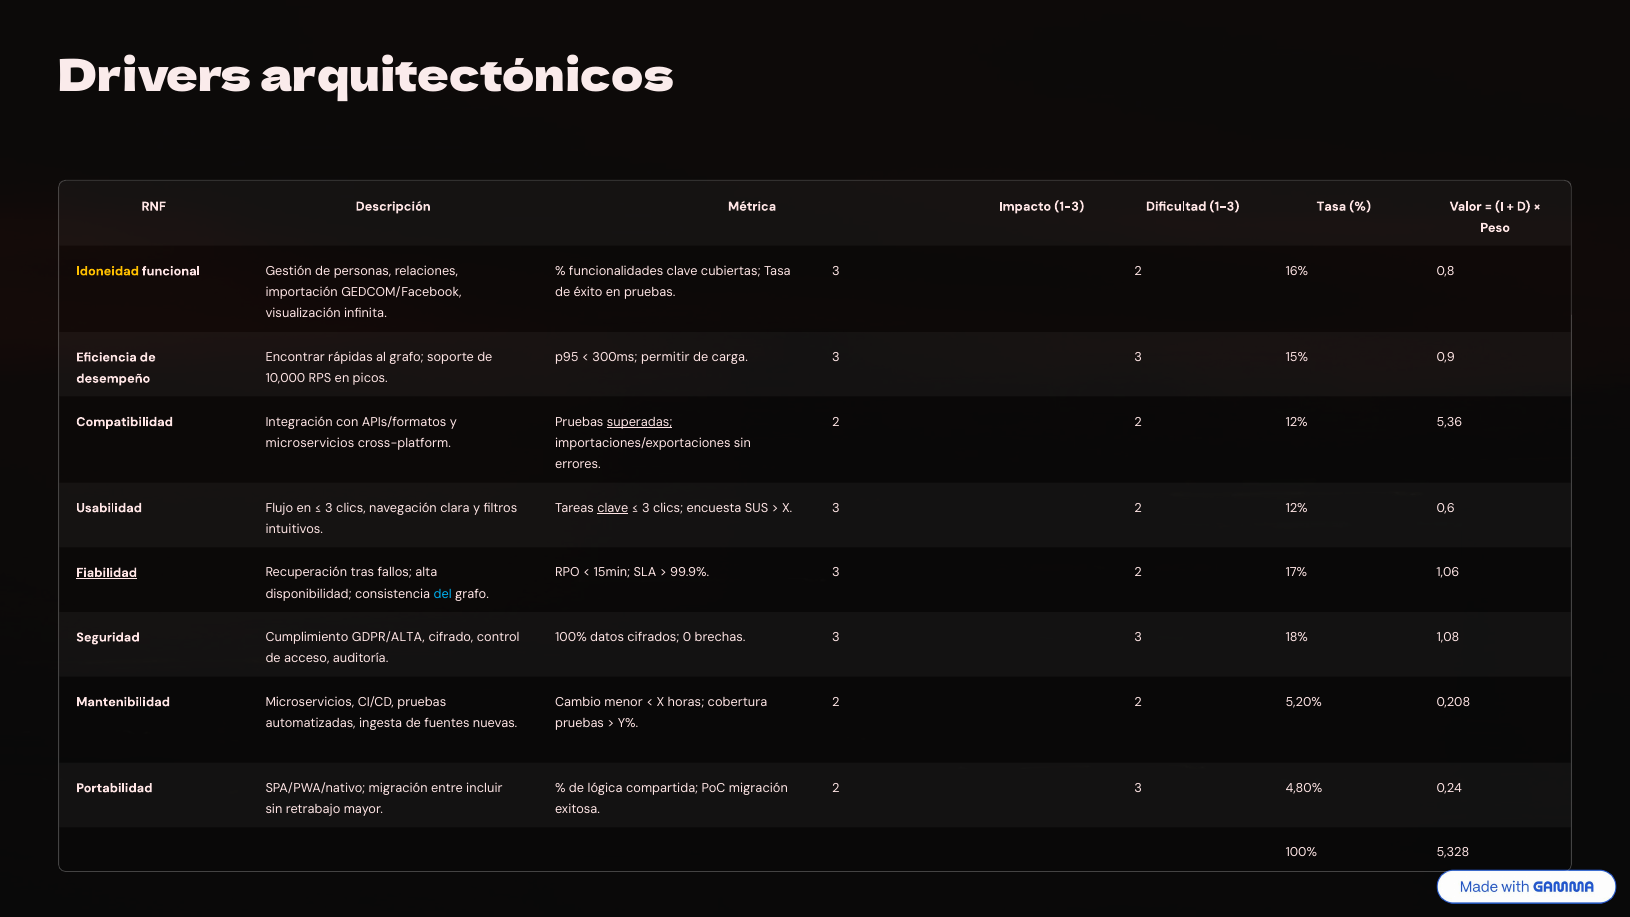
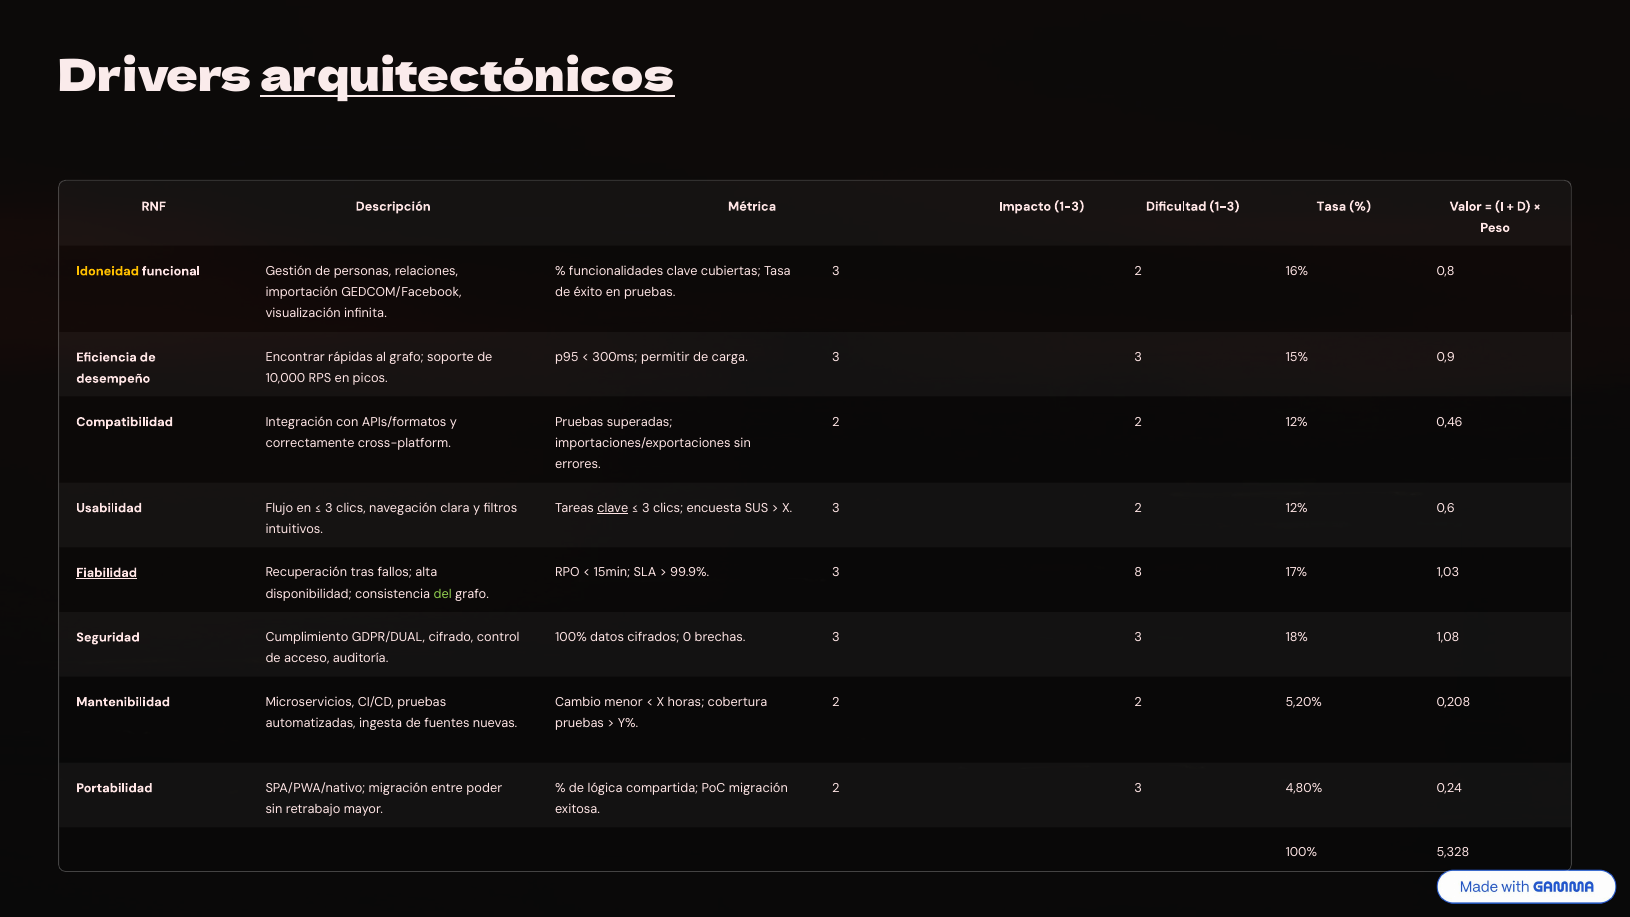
arquitectónicos underline: none -> present
superadas underline: present -> none
5,36: 5,36 -> 0,46
microservicios at (310, 443): microservicios -> correctamente
99.9% 3 2: 2 -> 8
1,06: 1,06 -> 1,03
del colour: light blue -> light green
GDPR/ALTA: GDPR/ALTA -> GDPR/DUAL
incluir: incluir -> poder
